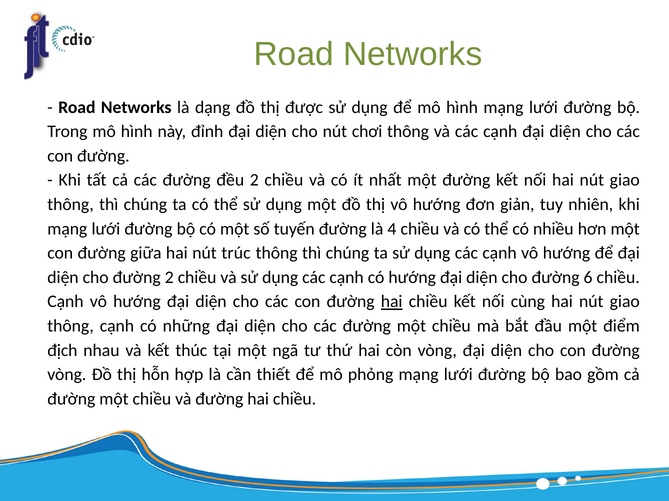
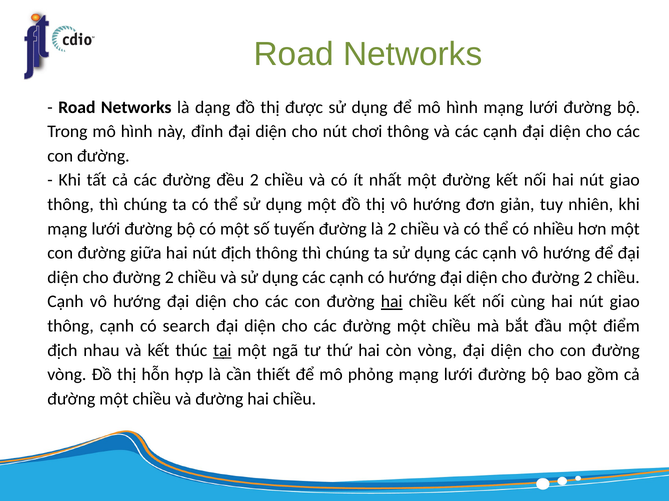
là 4: 4 -> 2
nút trúc: trúc -> địch
6 at (588, 278): 6 -> 2
những: những -> search
tại underline: none -> present
